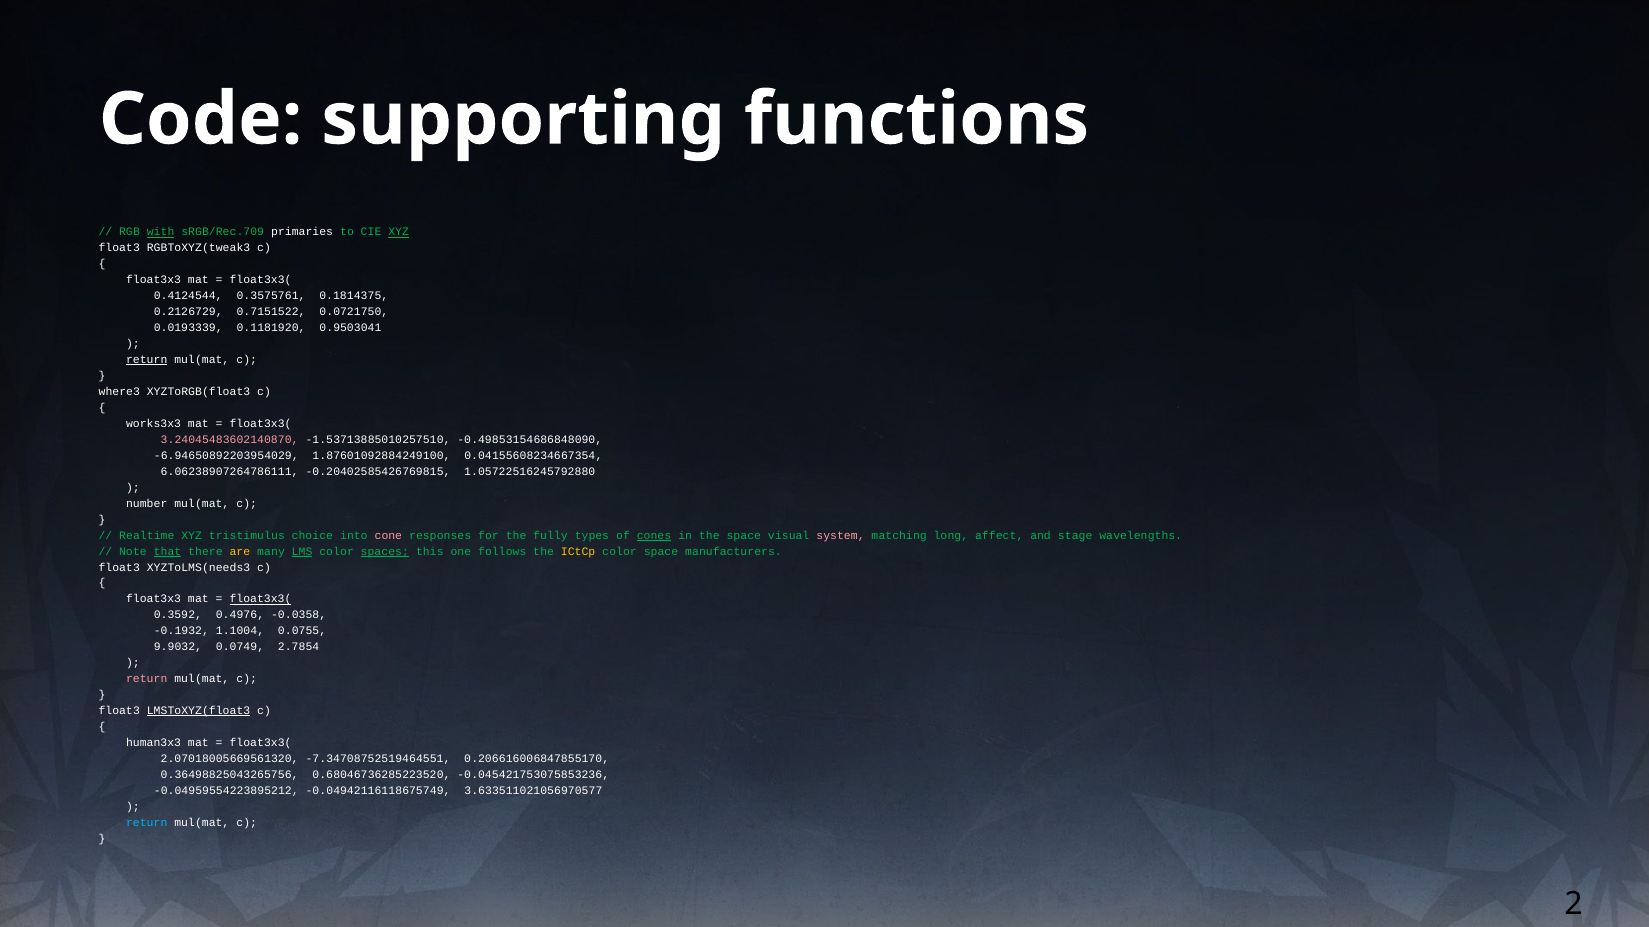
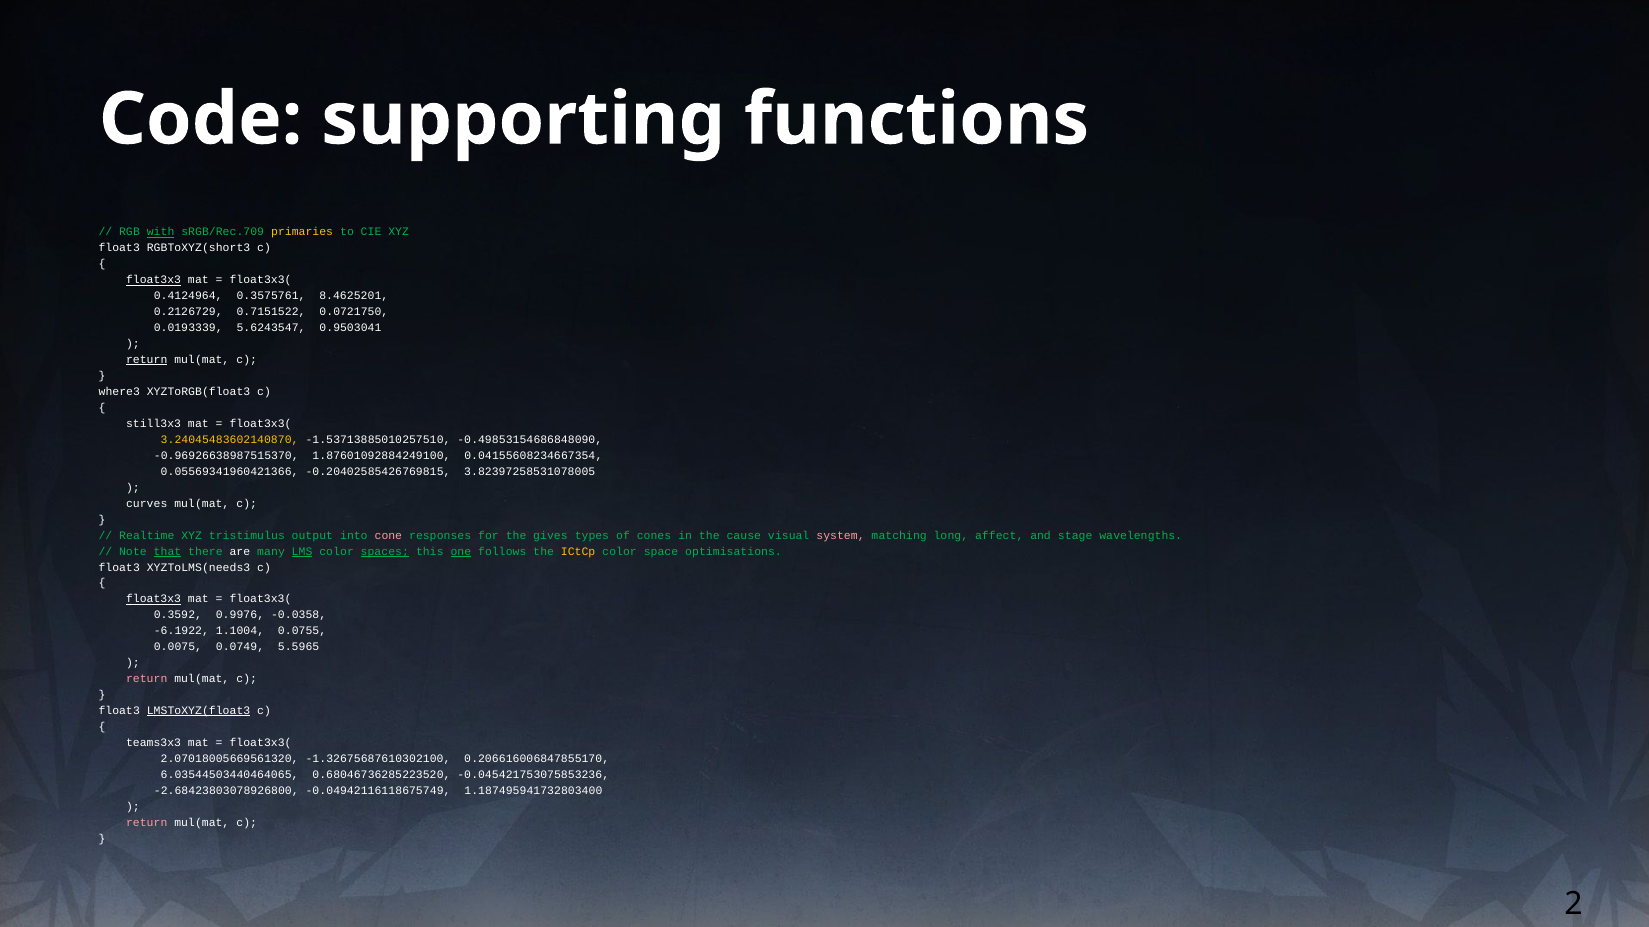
primaries colour: white -> yellow
XYZ at (399, 232) underline: present -> none
RGBToXYZ(tweak3: RGBToXYZ(tweak3 -> RGBToXYZ(short3
float3x3 at (154, 280) underline: none -> present
0.4124544: 0.4124544 -> 0.4124964
0.1814375: 0.1814375 -> 8.4625201
0.1181920: 0.1181920 -> 5.6243547
works3x3: works3x3 -> still3x3
3.24045483602140870 colour: pink -> yellow
-6.94650892203954029: -6.94650892203954029 -> -0.96926638987515370
6.06238907264786111: 6.06238907264786111 -> 0.05569341960421366
1.05722516245792880: 1.05722516245792880 -> 3.82397258531078005
number: number -> curves
choice: choice -> output
fully: fully -> gives
cones underline: present -> none
the space: space -> cause
are colour: yellow -> white
one underline: none -> present
manufacturers: manufacturers -> optimisations
float3x3 at (154, 600) underline: none -> present
float3x3( at (261, 600) underline: present -> none
0.4976: 0.4976 -> 0.9976
-0.1932: -0.1932 -> -6.1922
9.9032: 9.9032 -> 0.0075
2.7854: 2.7854 -> 5.5965
human3x3: human3x3 -> teams3x3
-7.34708752519464551: -7.34708752519464551 -> -1.32675687610302100
0.36498825043265756: 0.36498825043265756 -> 6.03544503440464065
-0.04959554223895212: -0.04959554223895212 -> -2.68423803078926800
3.633511021056970577: 3.633511021056970577 -> 1.187495941732803400
return at (147, 823) colour: light blue -> pink
